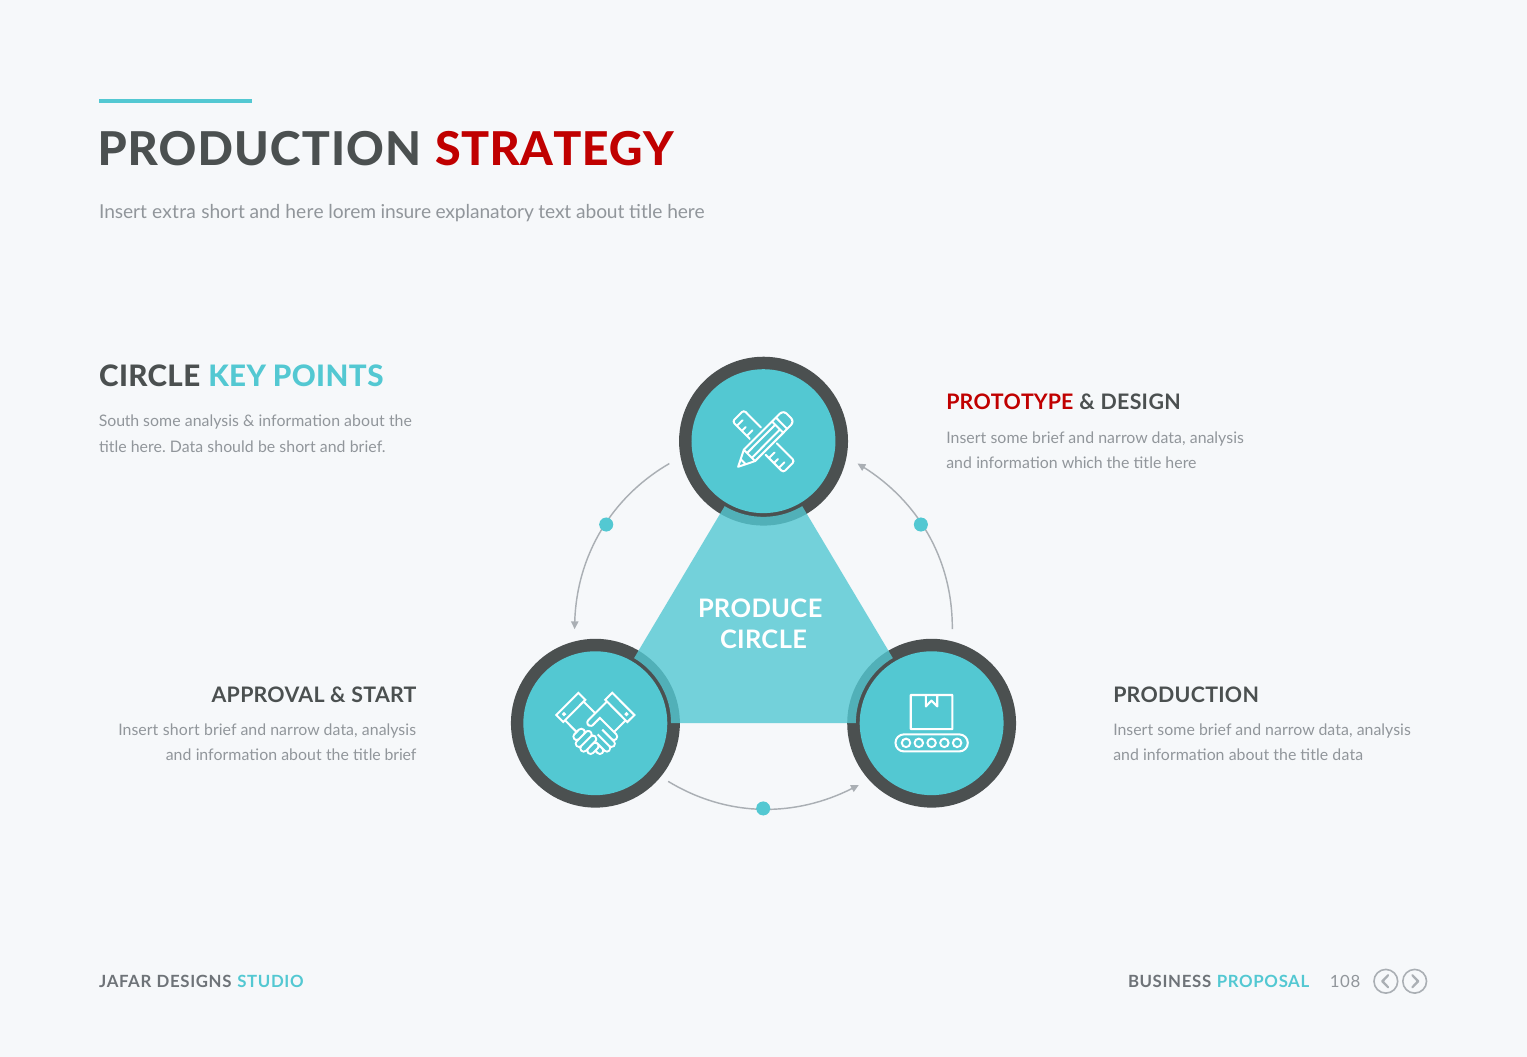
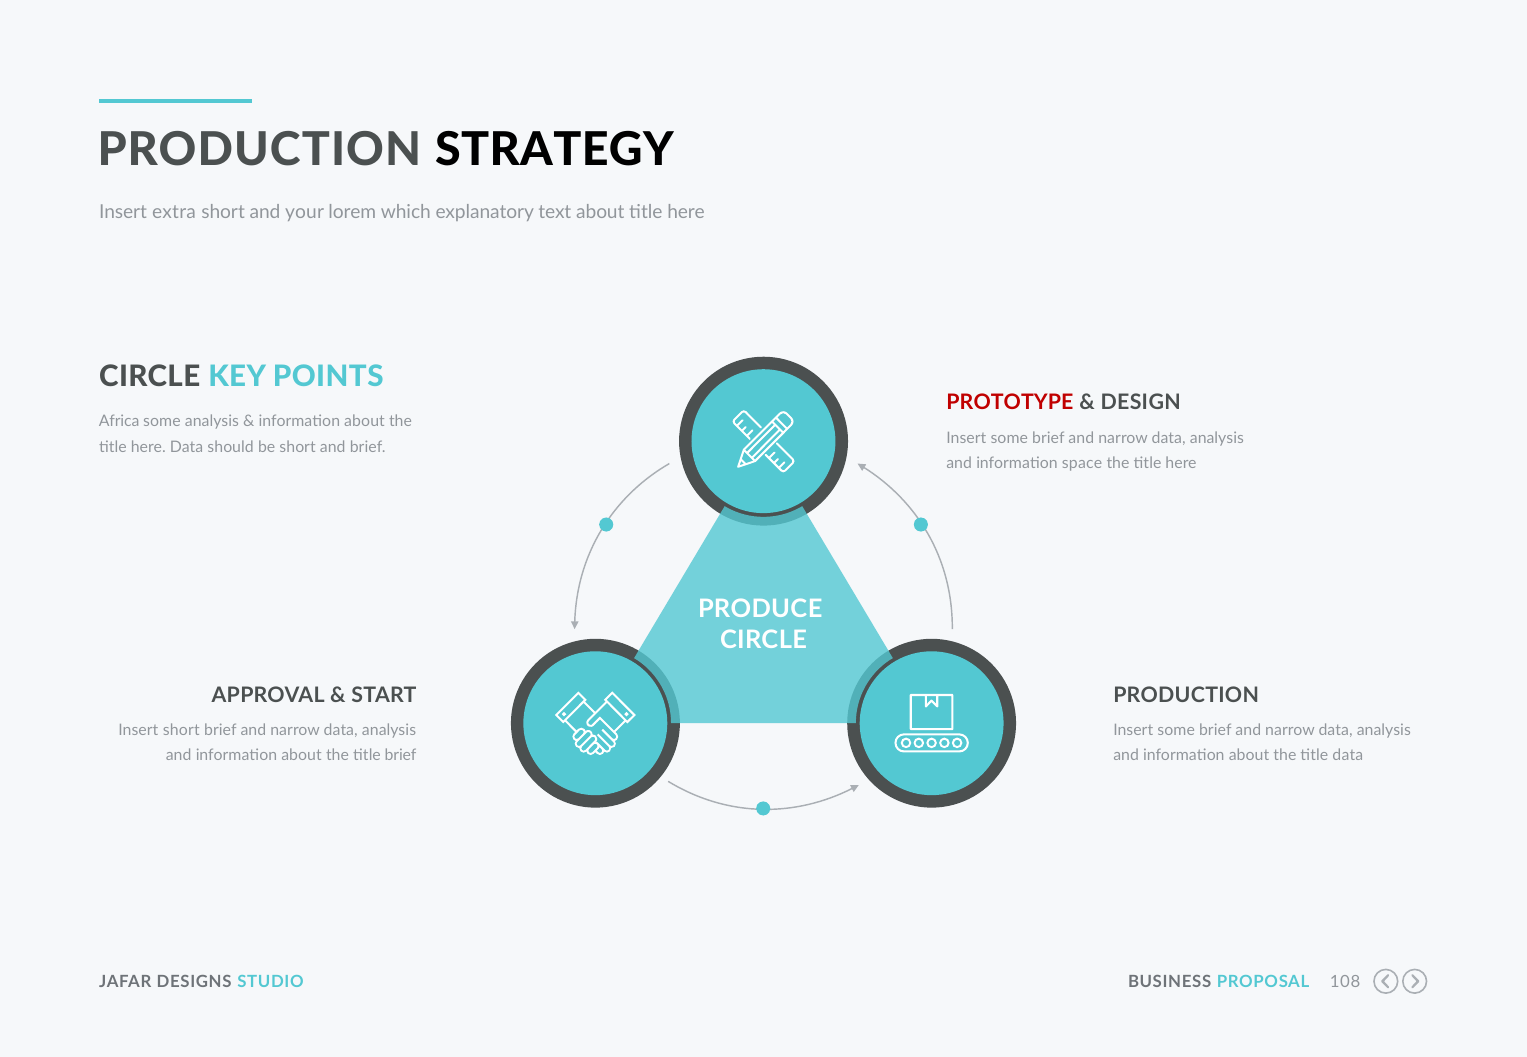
STRATEGY colour: red -> black
and here: here -> your
insure: insure -> which
South: South -> Africa
which: which -> space
